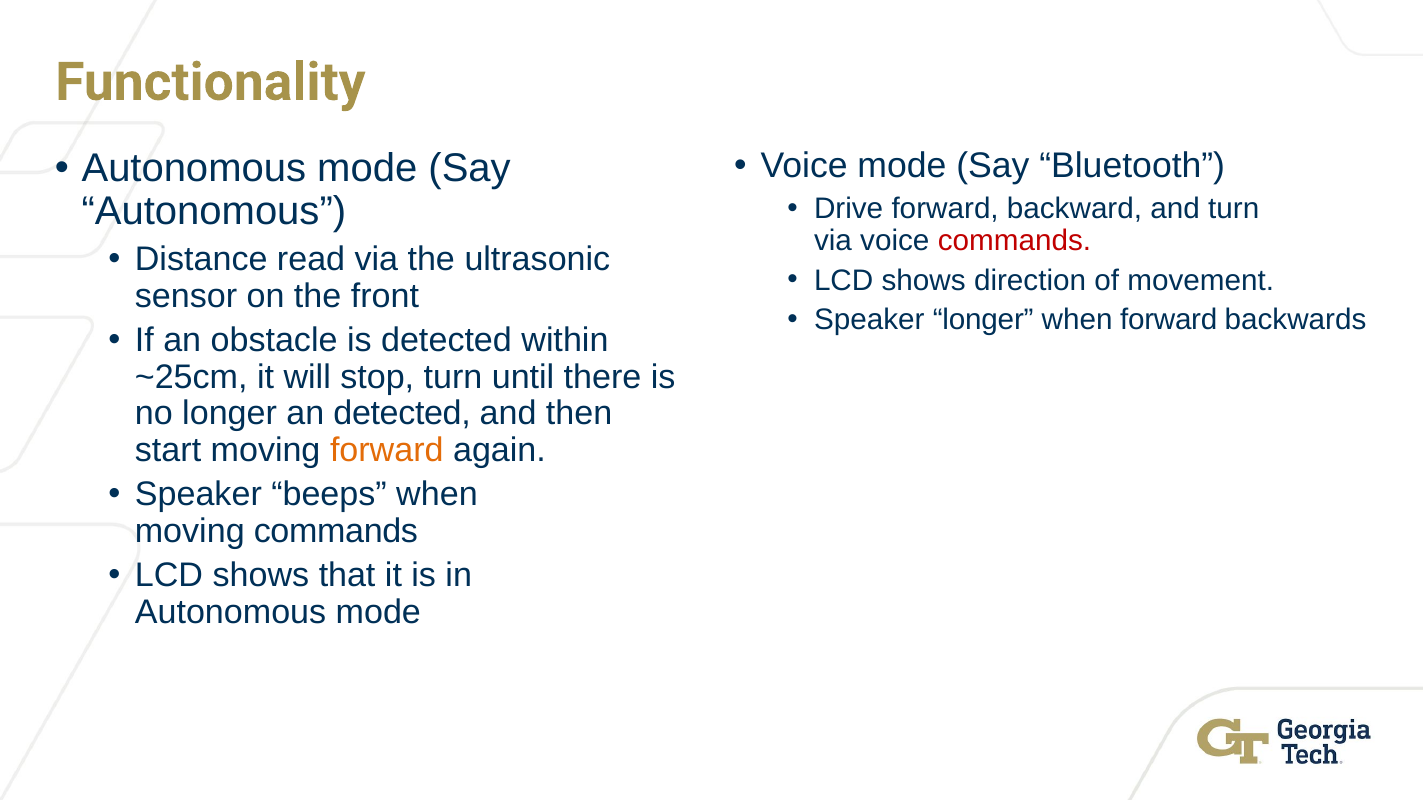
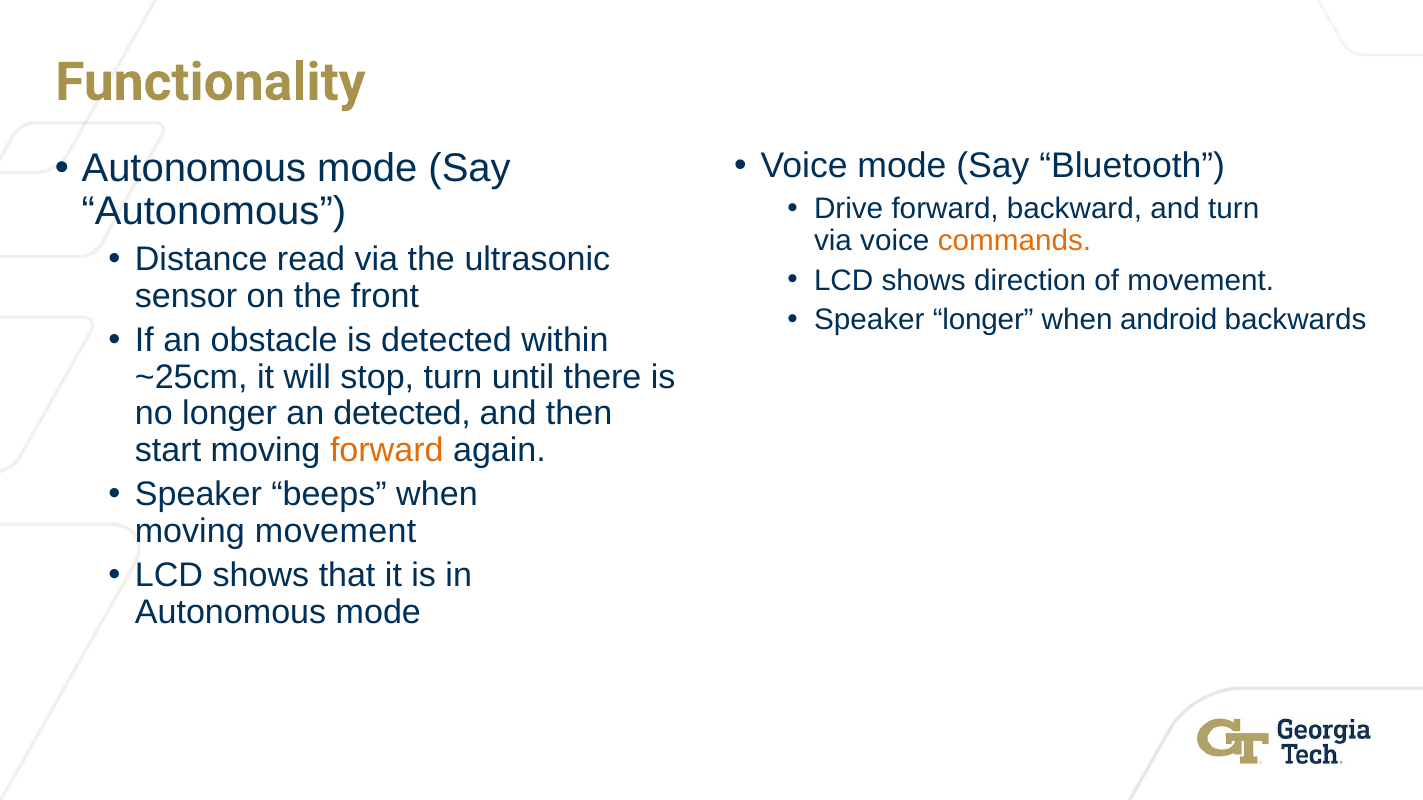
commands at (1014, 241) colour: red -> orange
when forward: forward -> android
moving commands: commands -> movement
